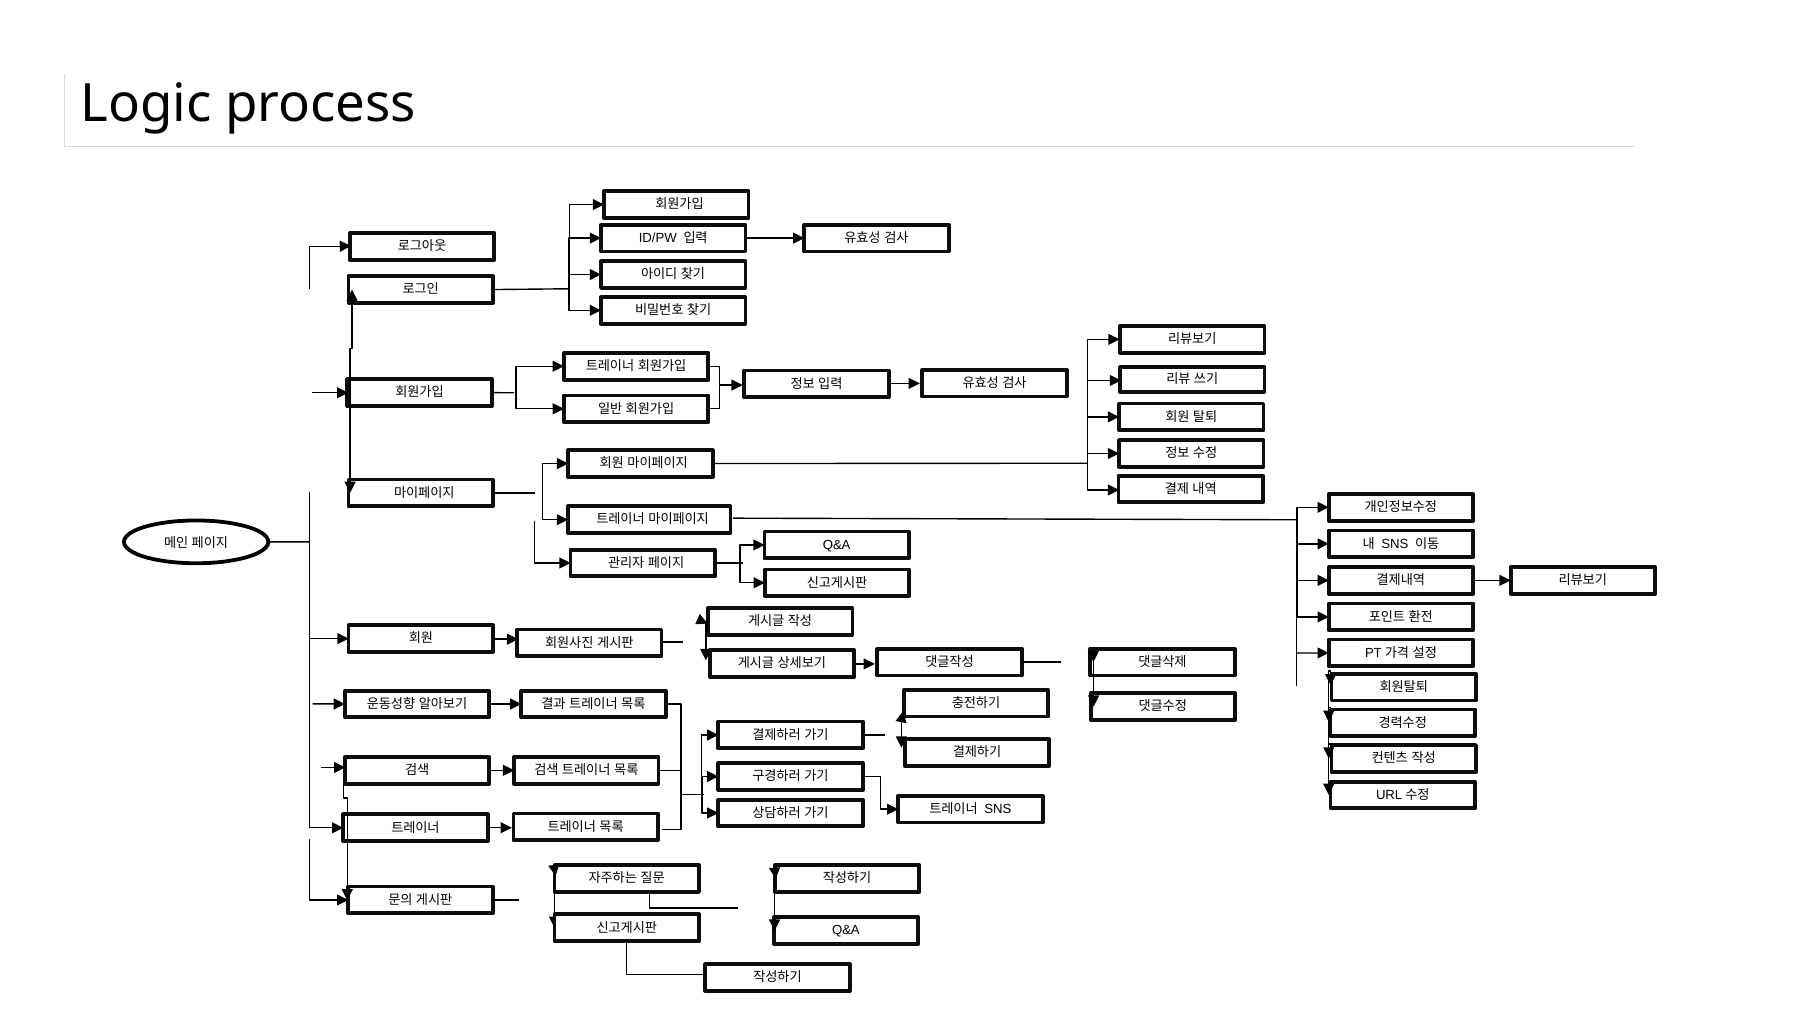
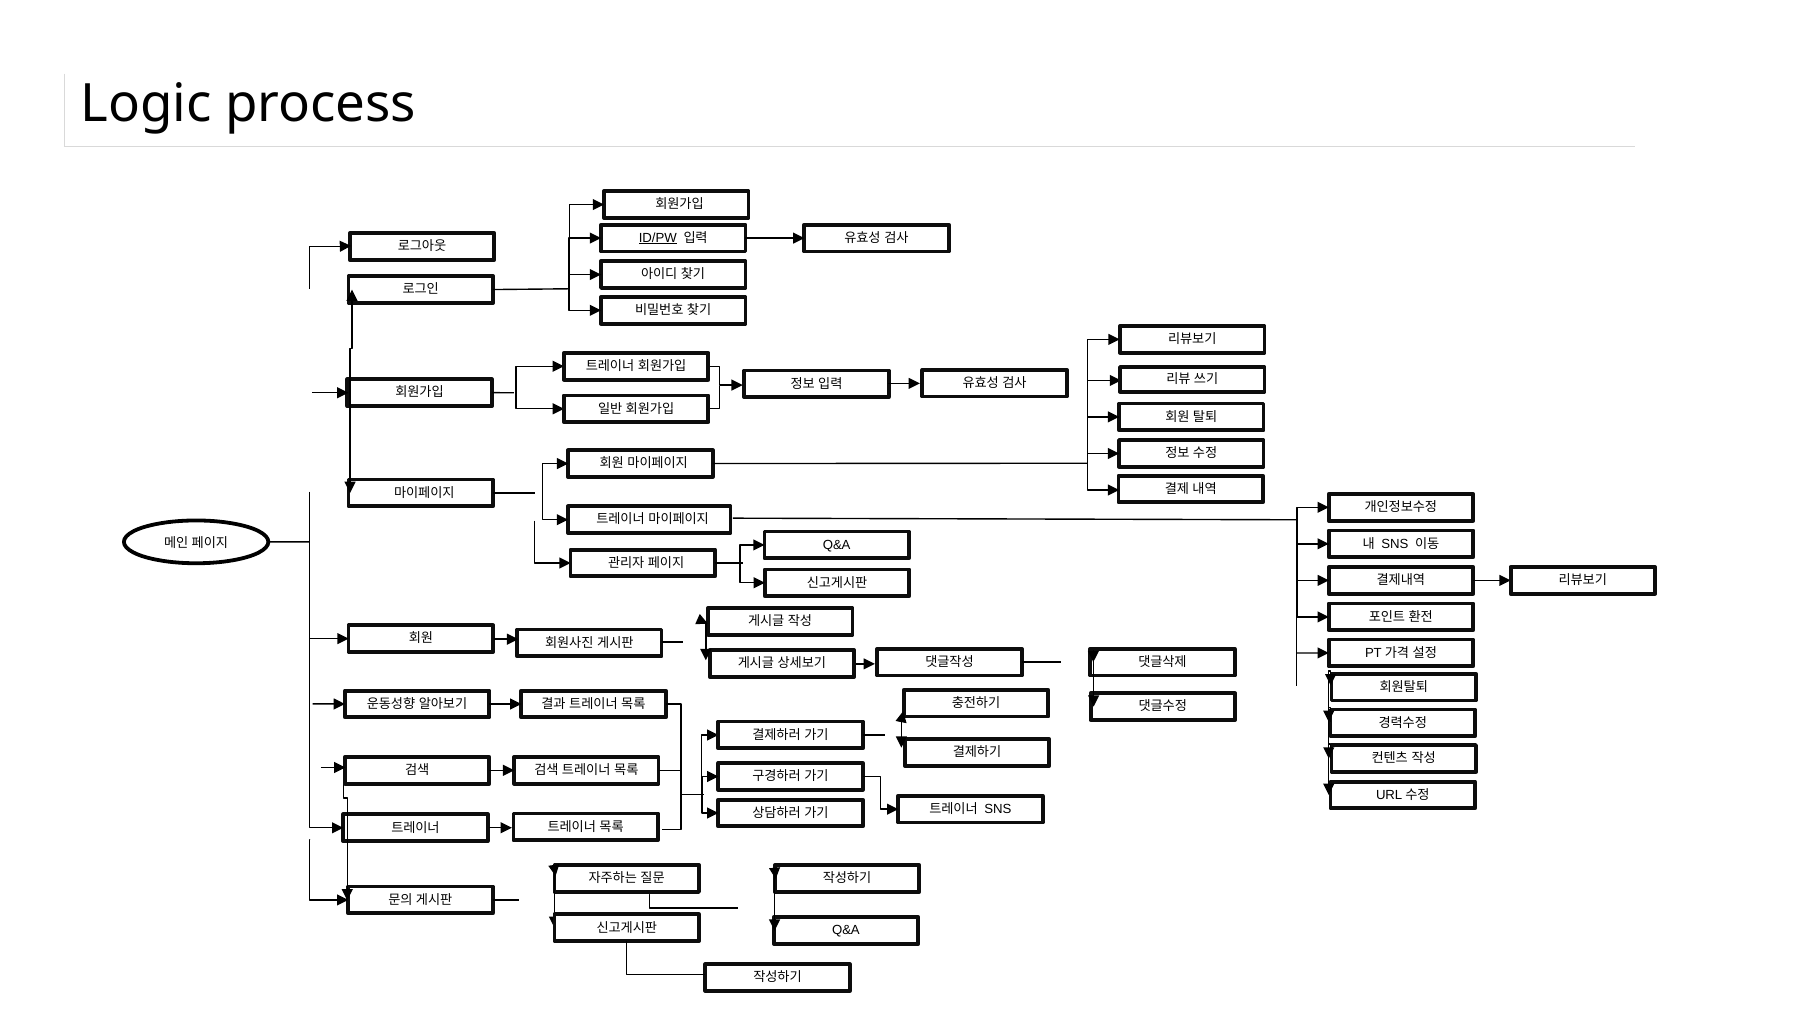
ID/PW underline: none -> present
